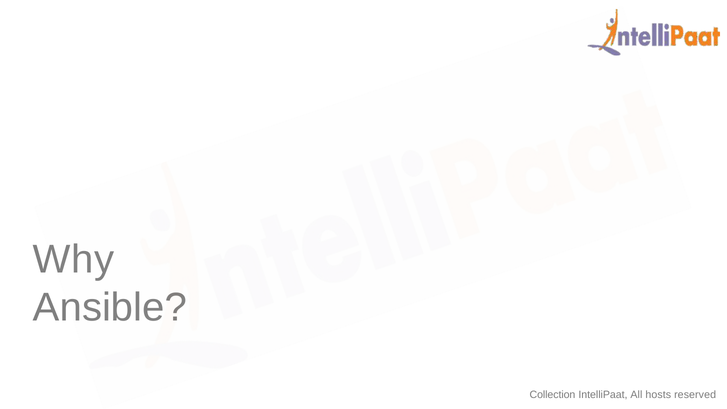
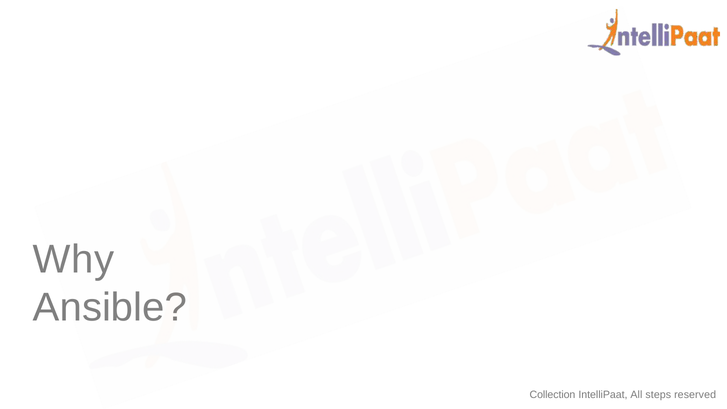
hosts: hosts -> steps
